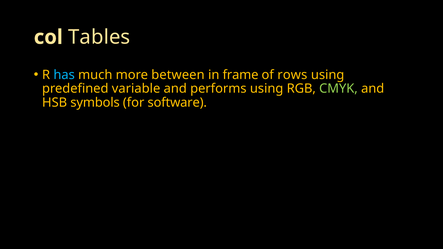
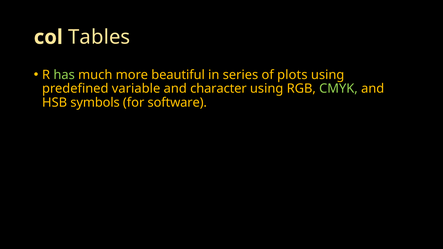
has colour: light blue -> light green
between: between -> beautiful
frame: frame -> series
rows: rows -> plots
performs: performs -> character
